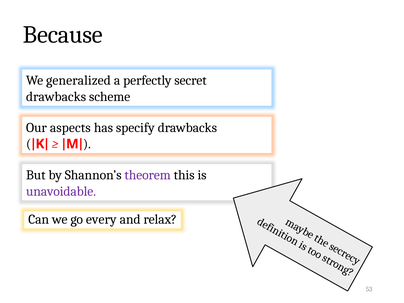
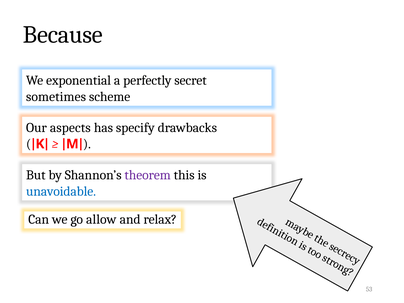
generalized: generalized -> exponential
drawbacks at (56, 97): drawbacks -> sometimes
unavoidable colour: purple -> blue
every: every -> allow
